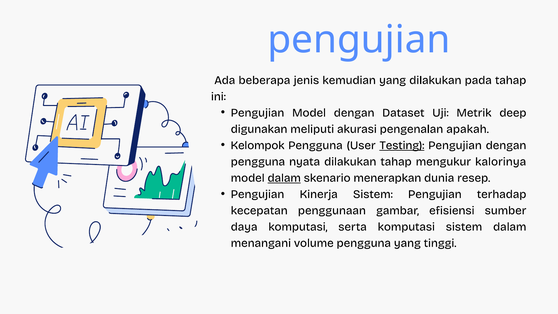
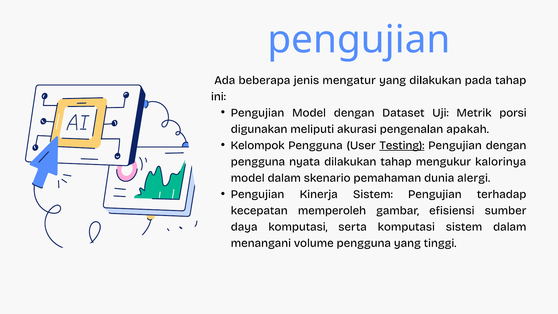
kemudian: kemudian -> mengatur
deep: deep -> porsi
dalam at (284, 178) underline: present -> none
menerapkan: menerapkan -> pemahaman
resep: resep -> alergi
penggunaan: penggunaan -> memperoleh
